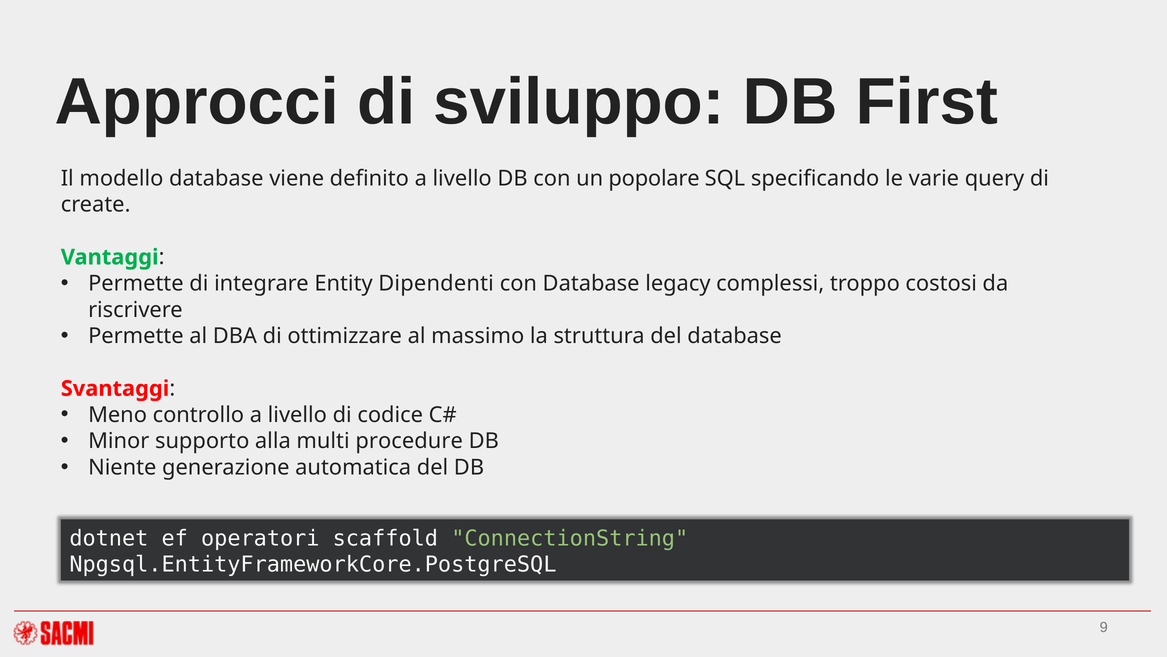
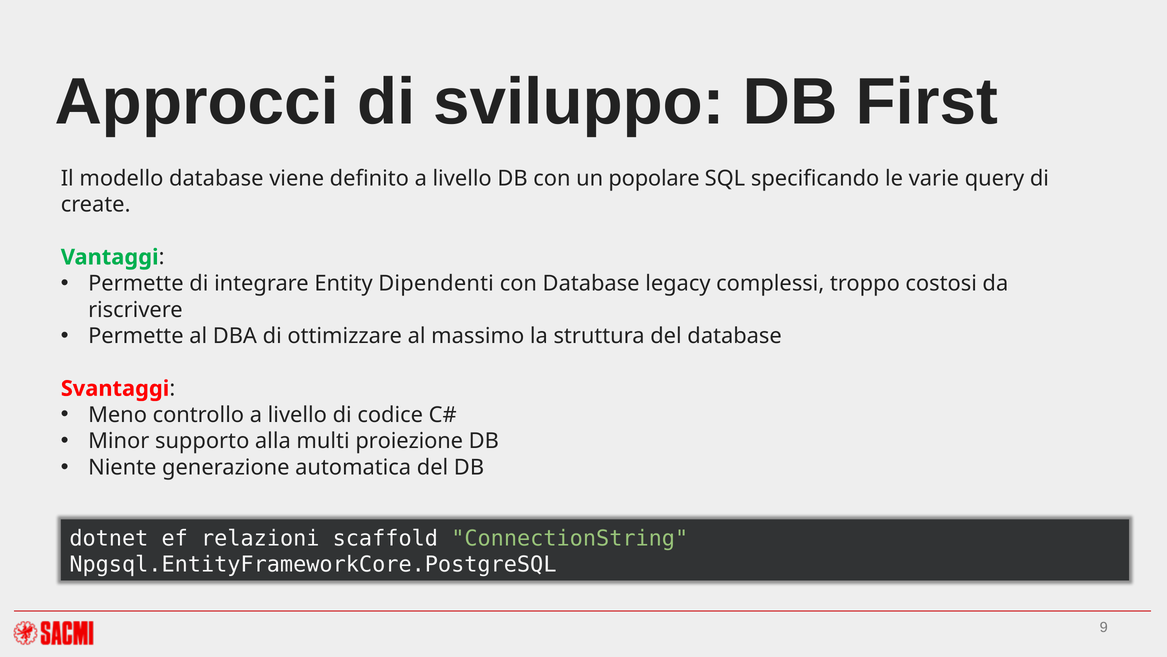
procedure: procedure -> proiezione
operatori: operatori -> relazioni
